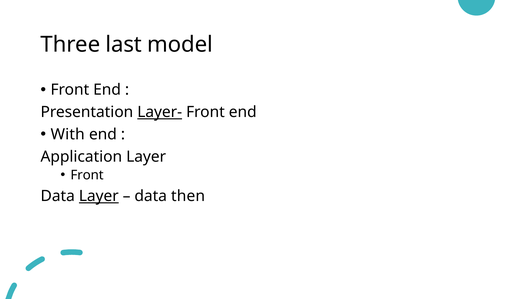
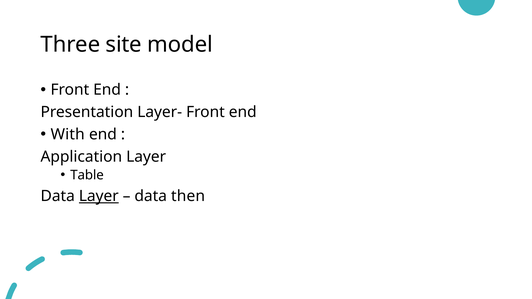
last: last -> site
Layer- underline: present -> none
Front at (87, 175): Front -> Table
